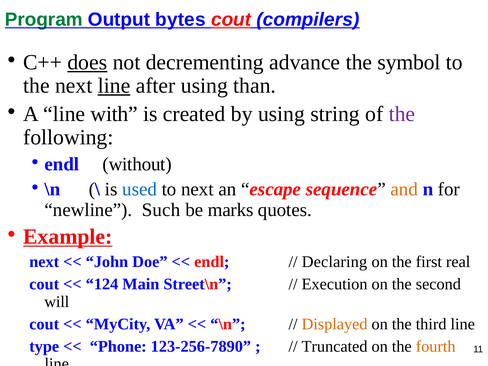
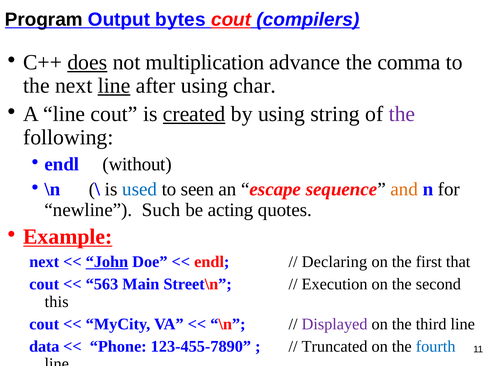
Program colour: green -> black
decrementing: decrementing -> multiplication
symbol: symbol -> comma
than: than -> char
line with: with -> cout
created underline: none -> present
to next: next -> seen
marks: marks -> acting
John underline: none -> present
real: real -> that
124: 124 -> 563
will: will -> this
Displayed colour: orange -> purple
type: type -> data
123-256-7890: 123-256-7890 -> 123-455-7890
fourth colour: orange -> blue
